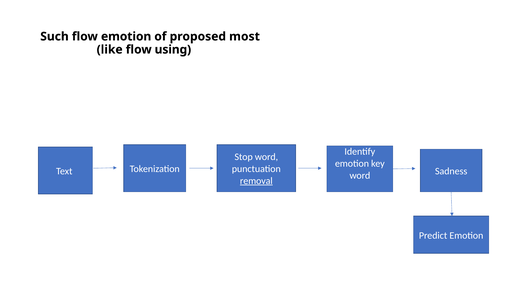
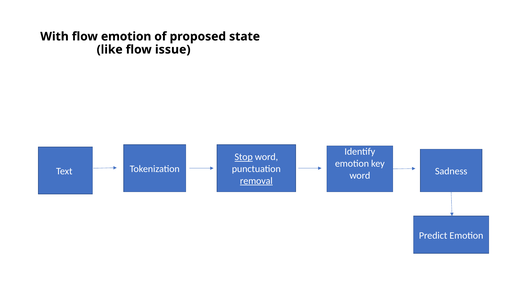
Such: Such -> With
most: most -> state
using: using -> issue
Stop underline: none -> present
